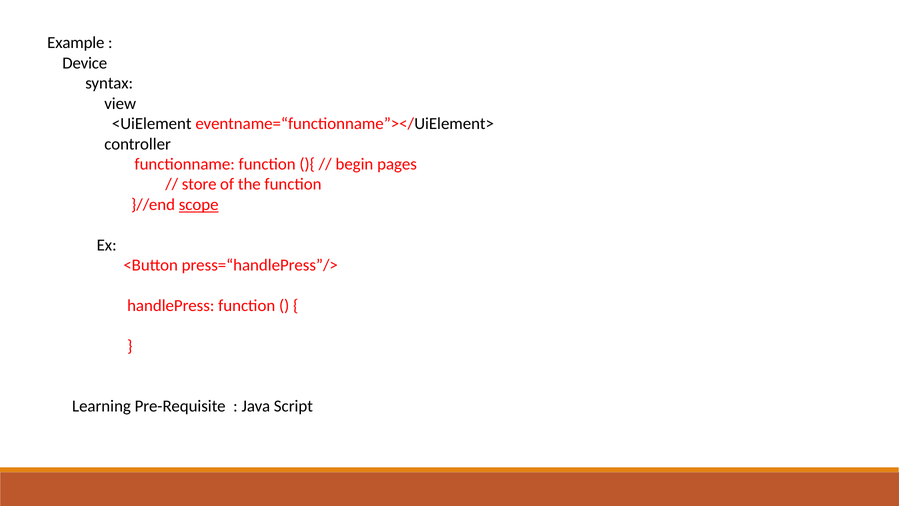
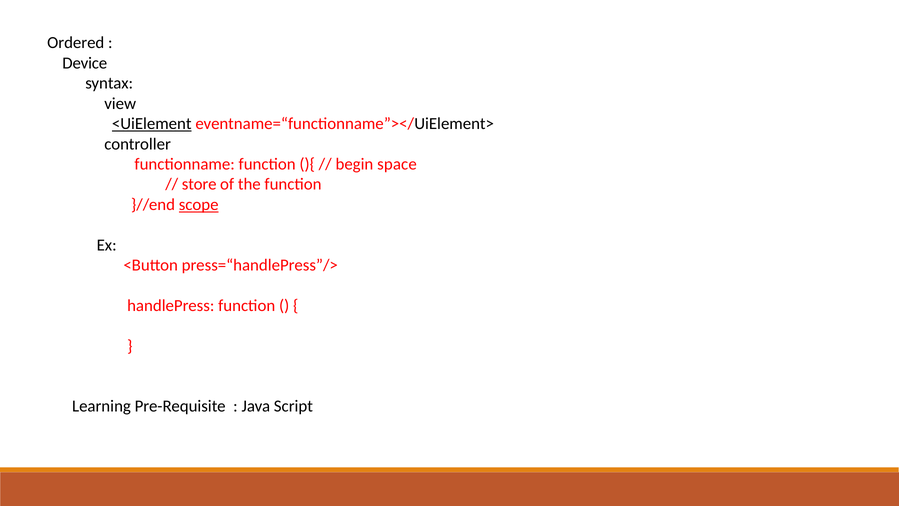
Example: Example -> Ordered
<UiElement underline: none -> present
pages: pages -> space
